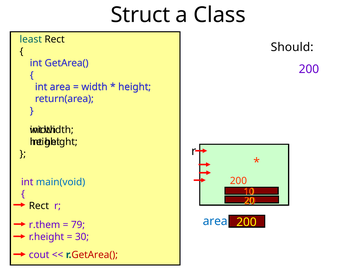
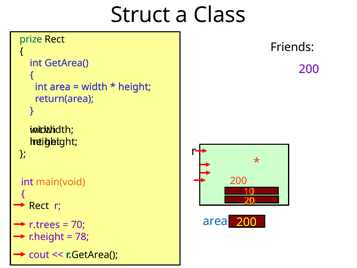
least: least -> prize
Should: Should -> Friends
main(void colour: blue -> orange
r.them: r.them -> r.trees
79: 79 -> 70
30: 30 -> 78
GetArea( at (95, 254) colour: red -> black
